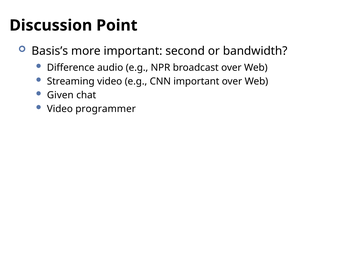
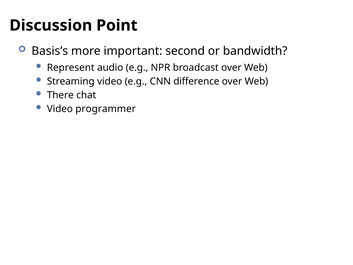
Difference: Difference -> Represent
CNN important: important -> difference
Given: Given -> There
